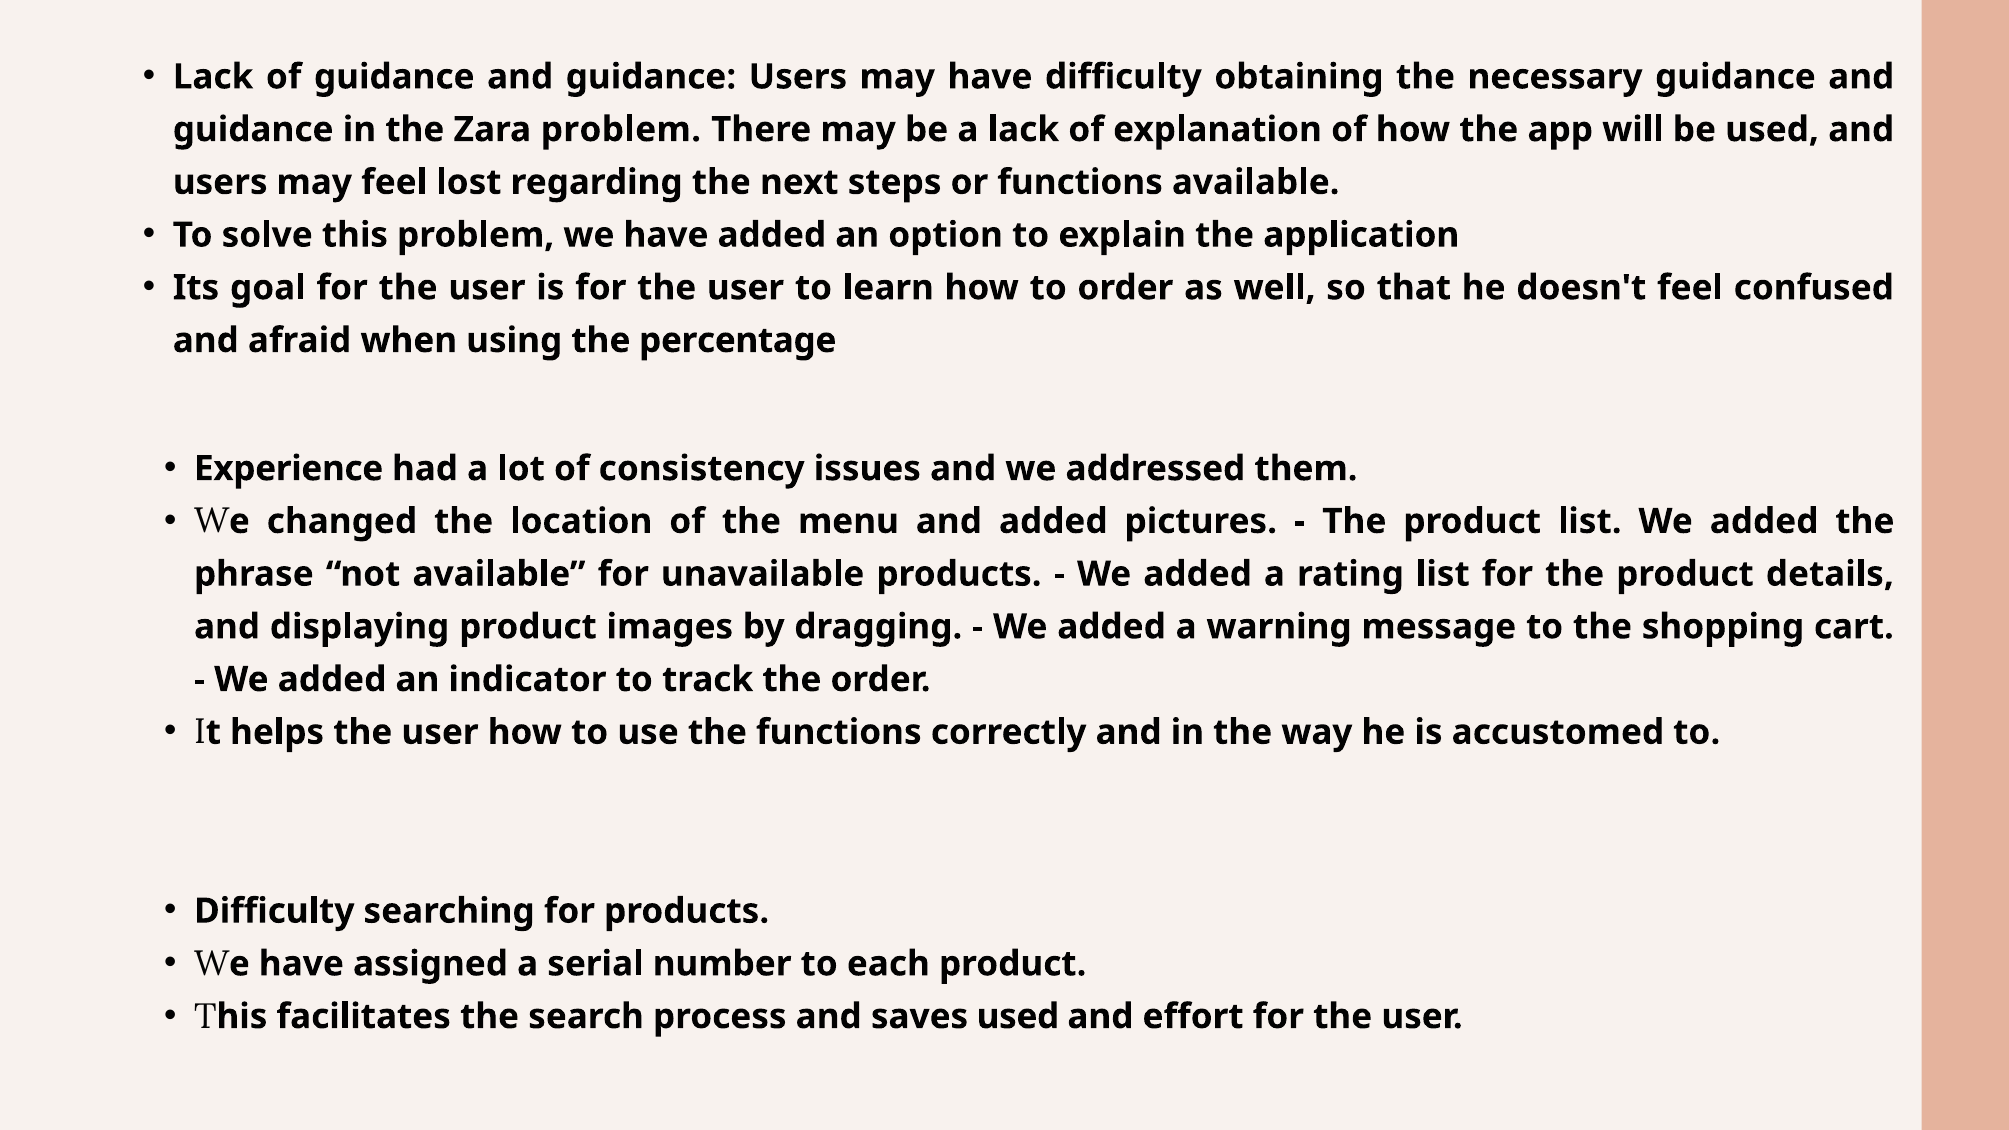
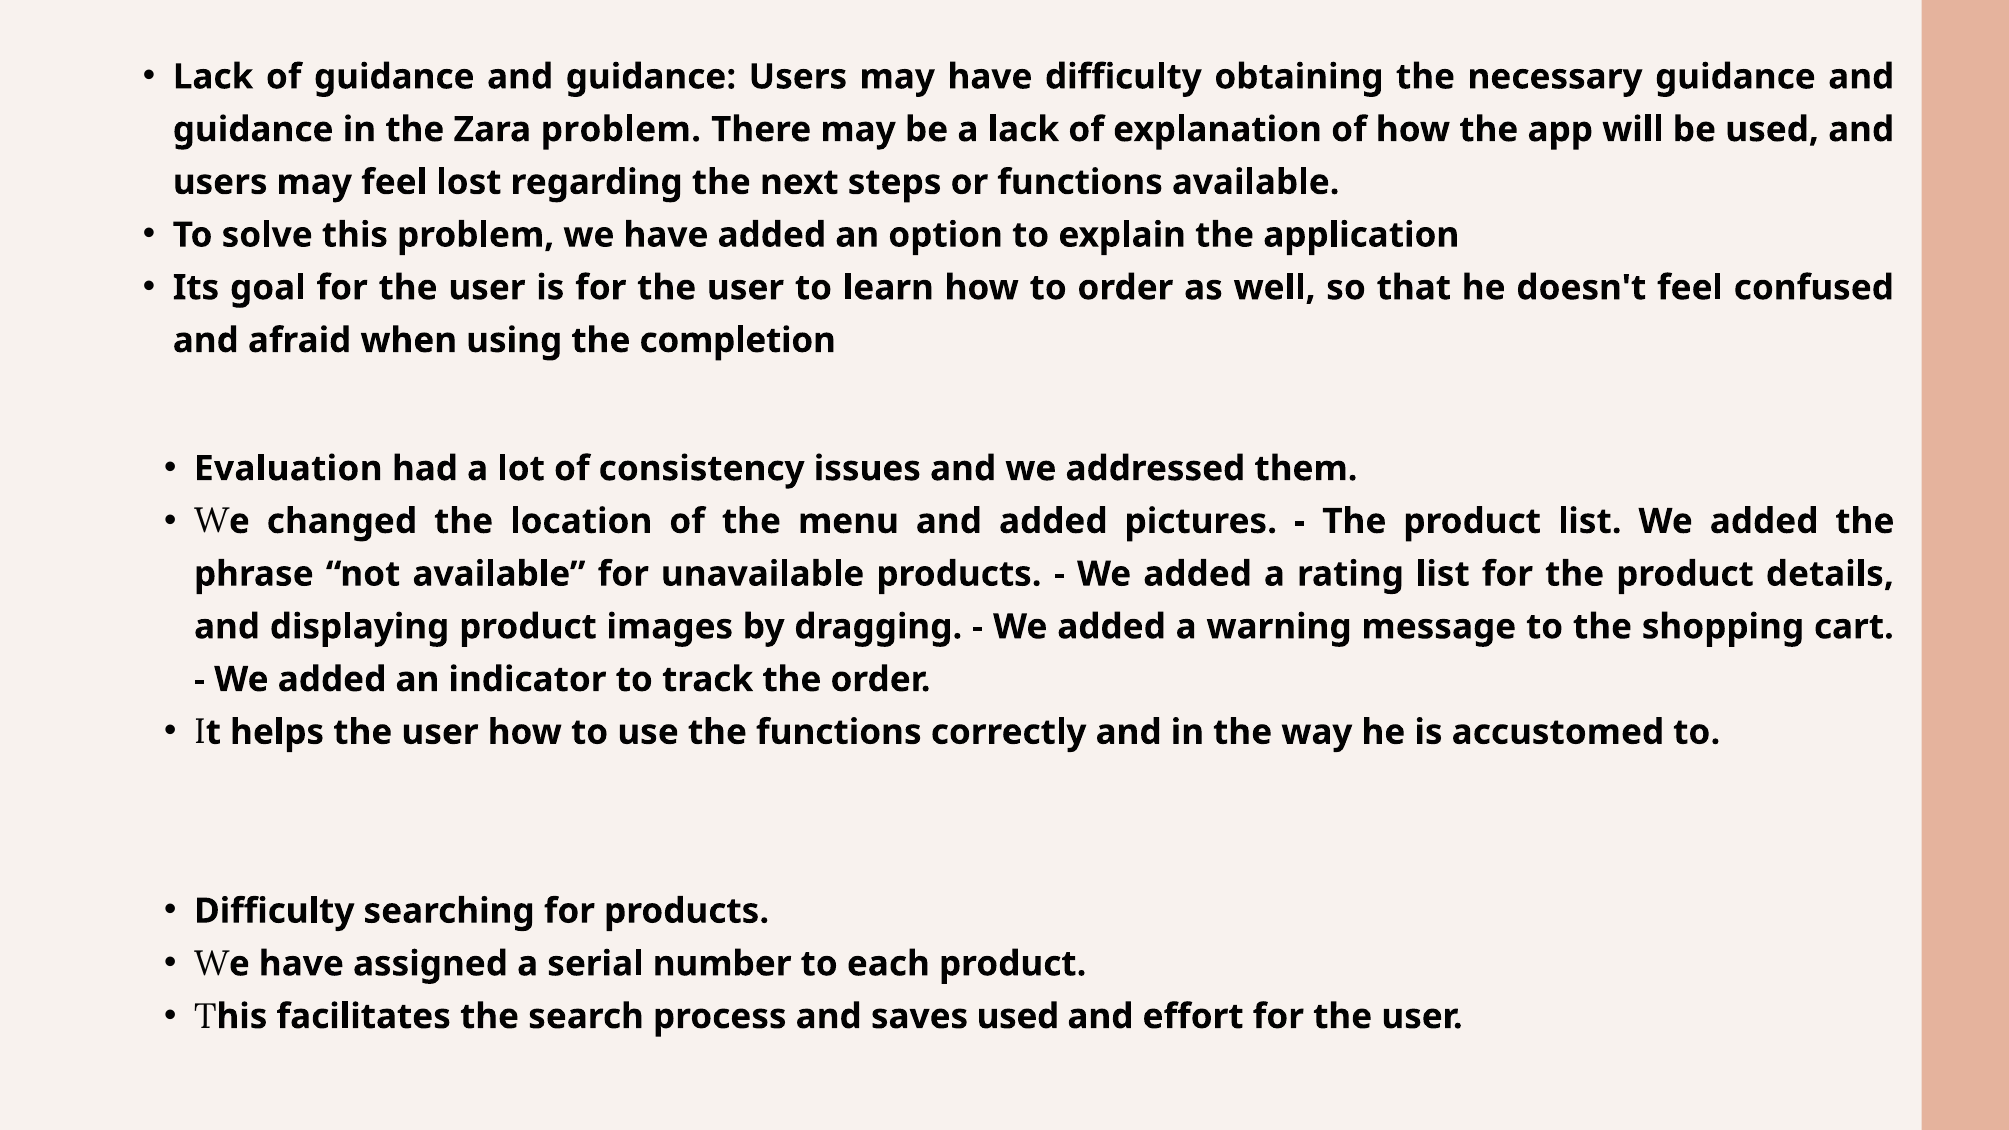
percentage: percentage -> completion
Experience: Experience -> Evaluation
